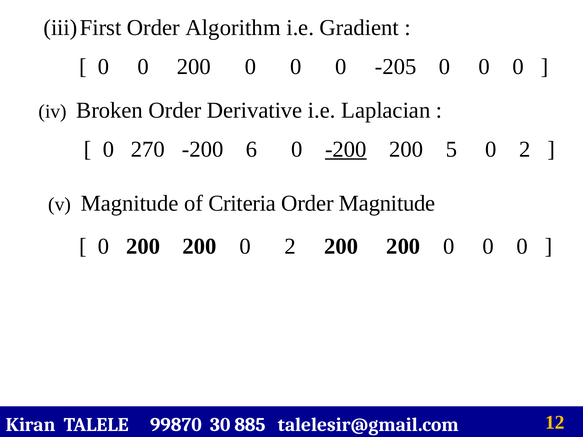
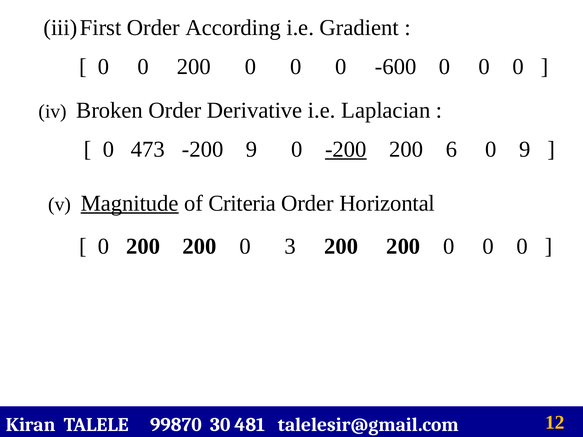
Algorithm: Algorithm -> According
-205: -205 -> -600
270: 270 -> 473
-200 6: 6 -> 9
5: 5 -> 6
2 at (525, 149): 2 -> 9
Magnitude at (130, 203) underline: none -> present
Order Magnitude: Magnitude -> Horizontal
200 0 2: 2 -> 3
885: 885 -> 481
